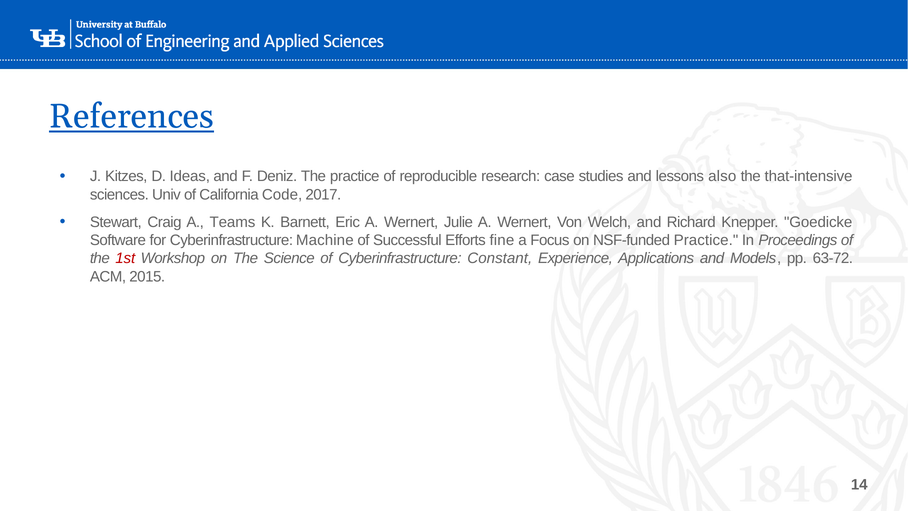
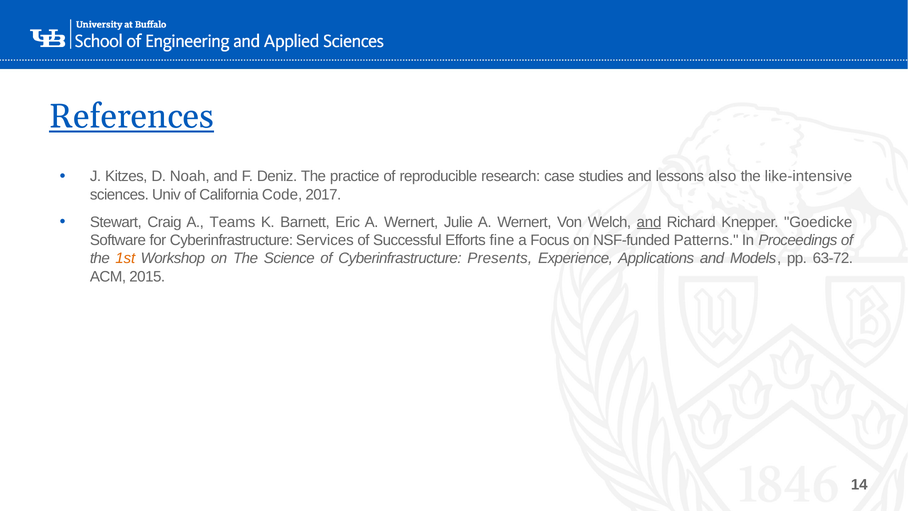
Ideas: Ideas -> Noah
that-intensive: that-intensive -> like-intensive
and at (649, 222) underline: none -> present
Machine: Machine -> Services
NSF-funded Practice: Practice -> Patterns
1st colour: red -> orange
Constant: Constant -> Presents
